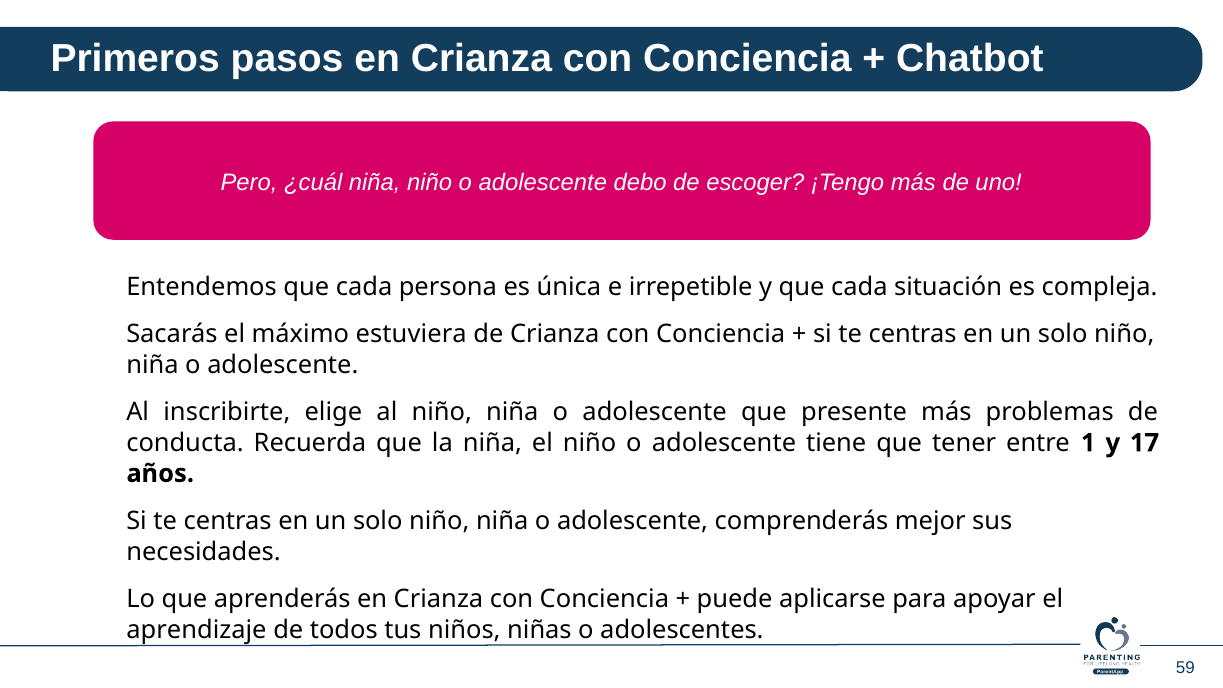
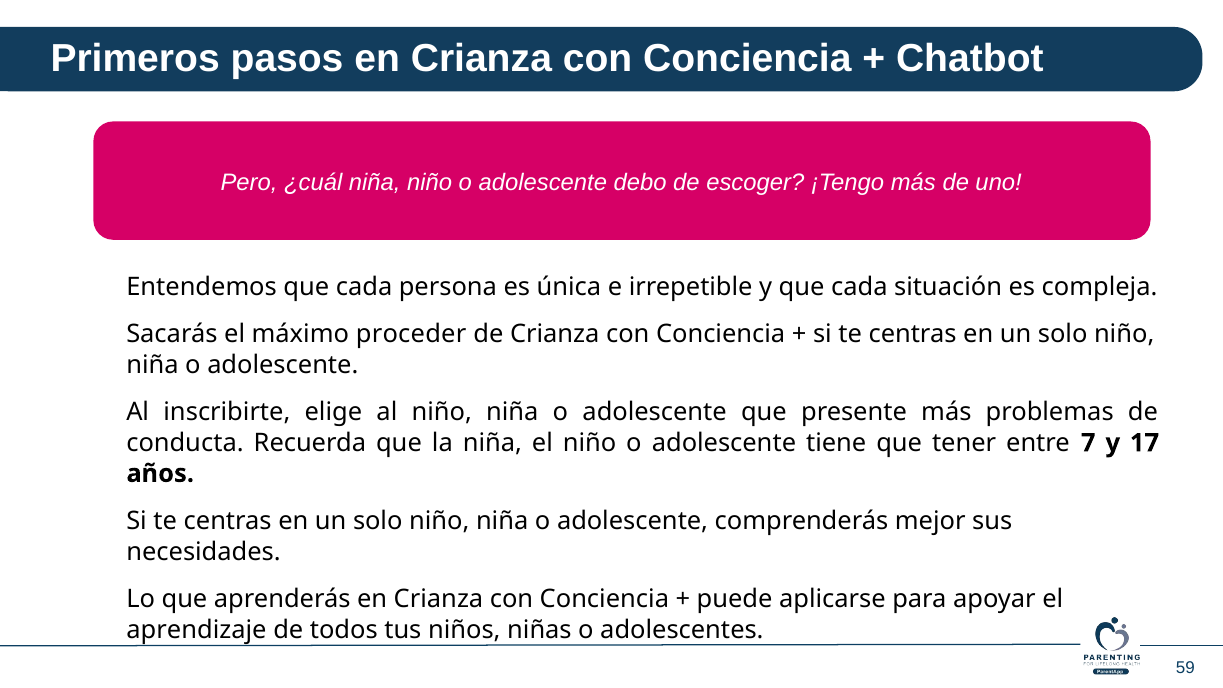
estuviera: estuviera -> proceder
1: 1 -> 7
